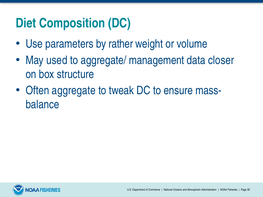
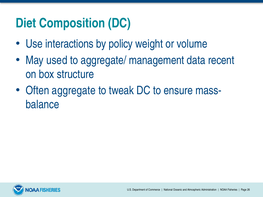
parameters: parameters -> interactions
rather: rather -> policy
closer: closer -> recent
